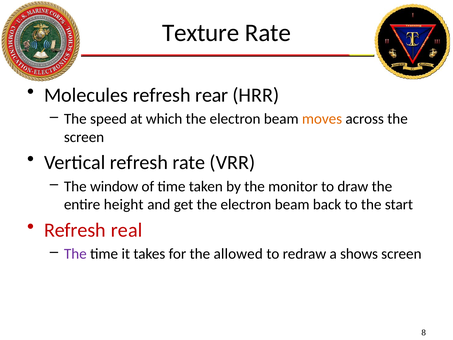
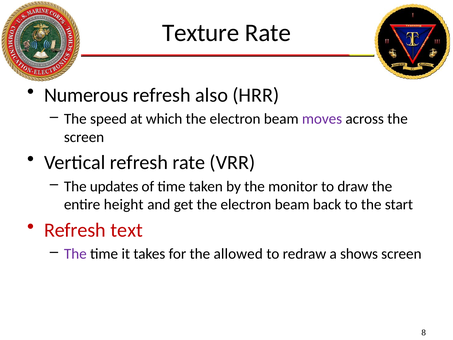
Molecules: Molecules -> Numerous
rear: rear -> also
moves colour: orange -> purple
window: window -> updates
real: real -> text
